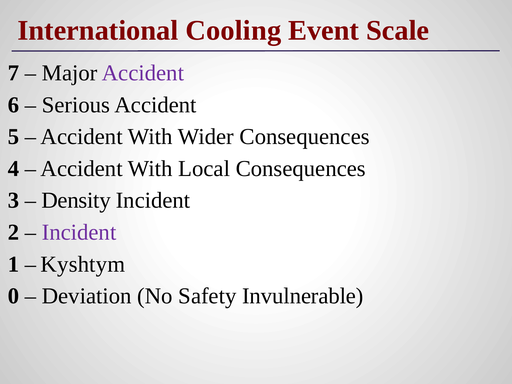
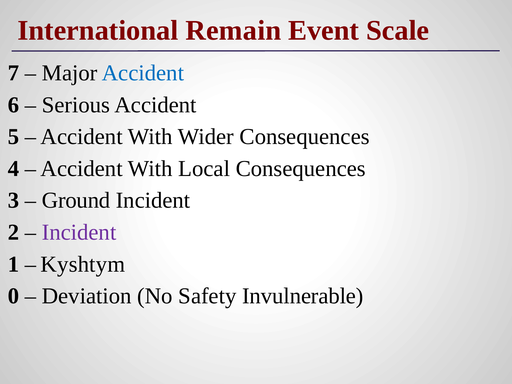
Cooling: Cooling -> Remain
Accident at (143, 73) colour: purple -> blue
Density: Density -> Ground
